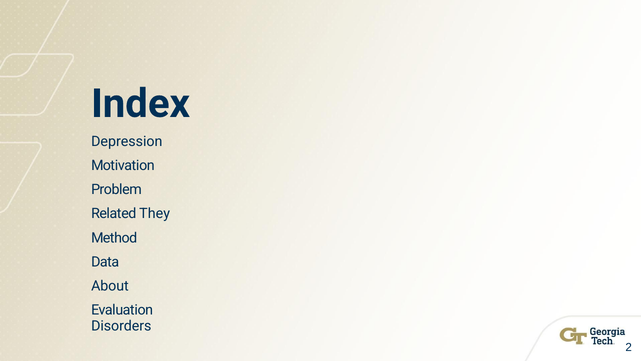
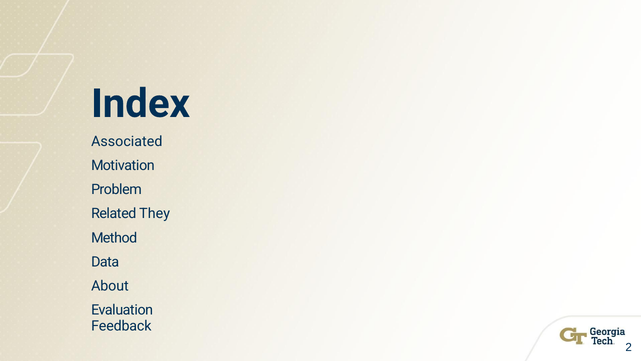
Depression: Depression -> Associated
Disorders: Disorders -> Feedback
